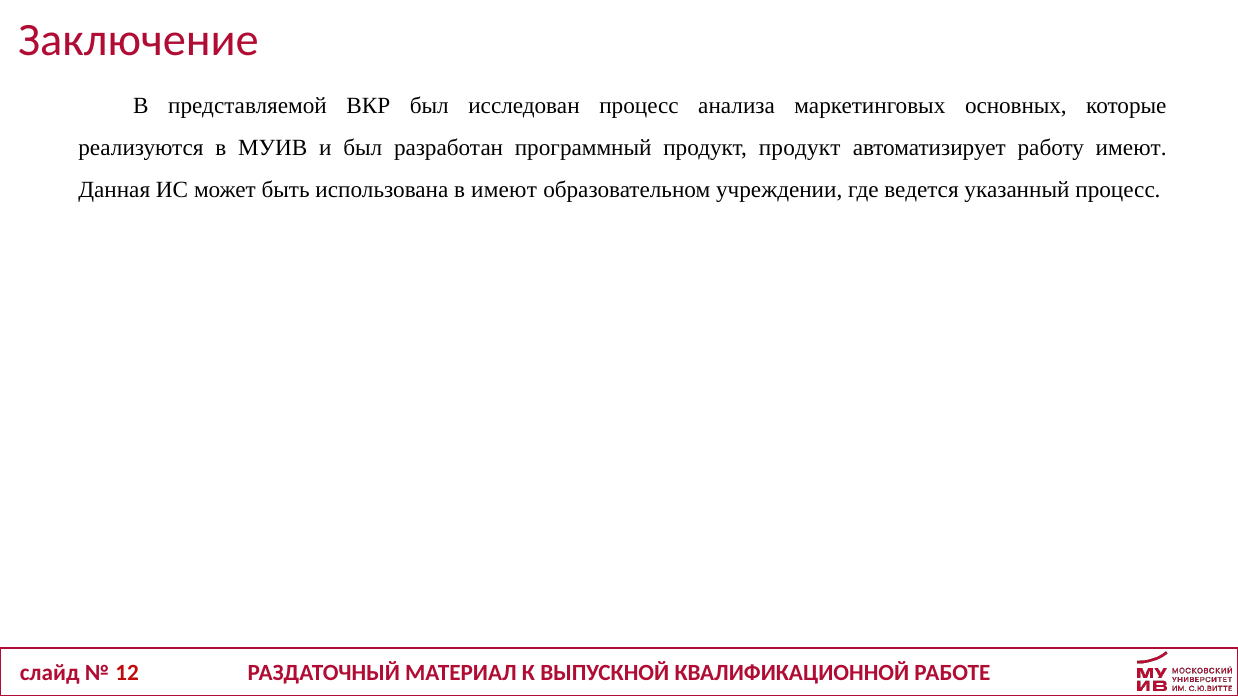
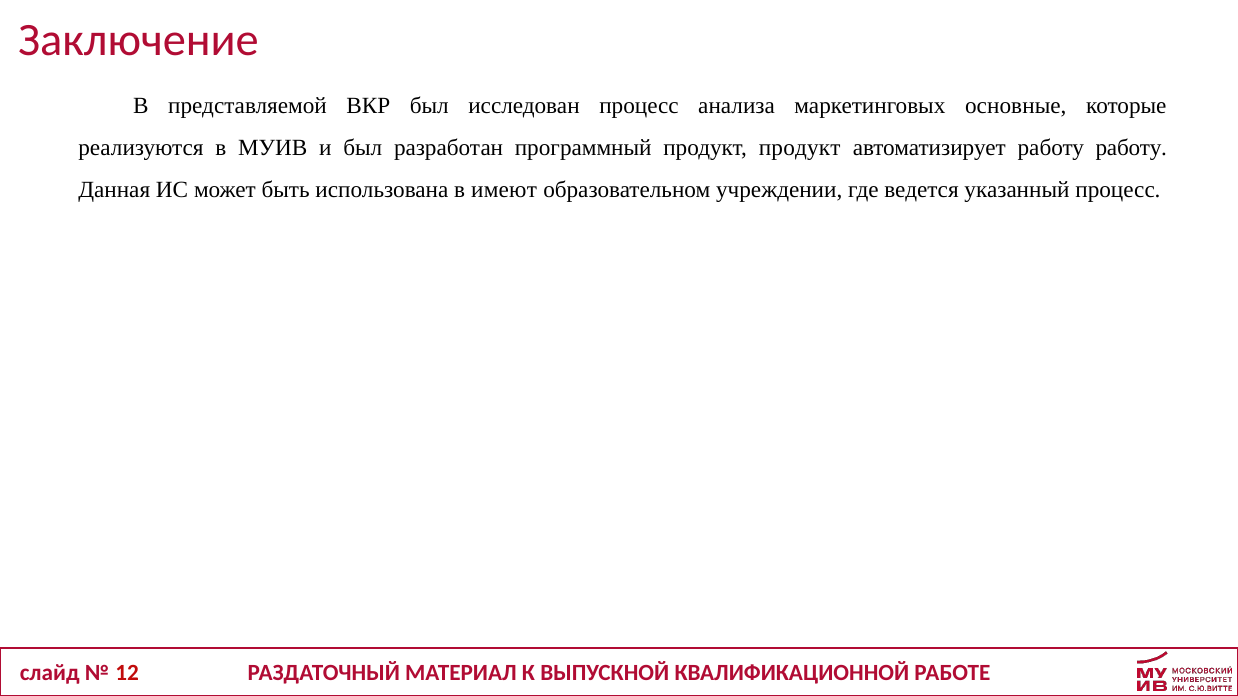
основных: основных -> основные
работу имеют: имеют -> работу
